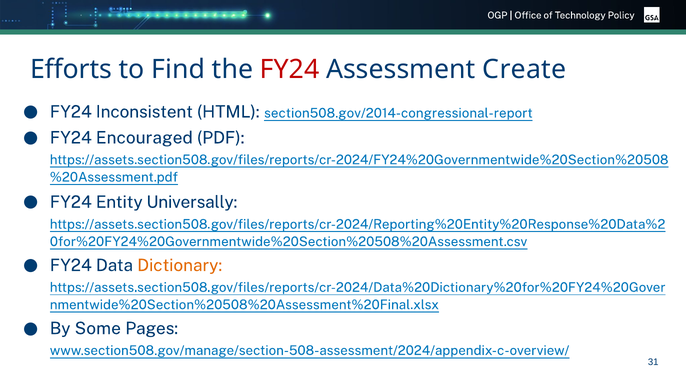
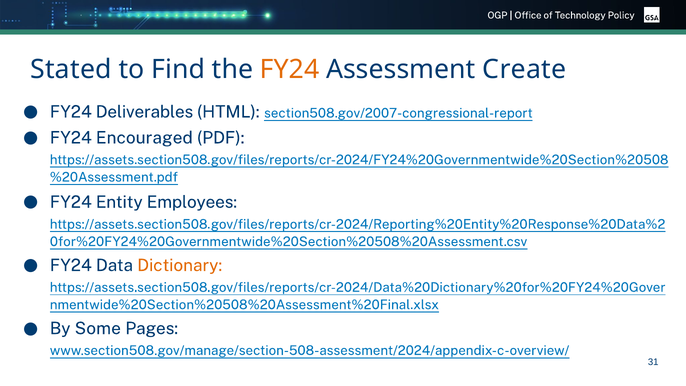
Efforts: Efforts -> Stated
FY24 at (290, 70) colour: red -> orange
Inconsistent: Inconsistent -> Deliverables
section508.gov/2014-congressional-report: section508.gov/2014-congressional-report -> section508.gov/2007-congressional-report
Universally: Universally -> Employees
